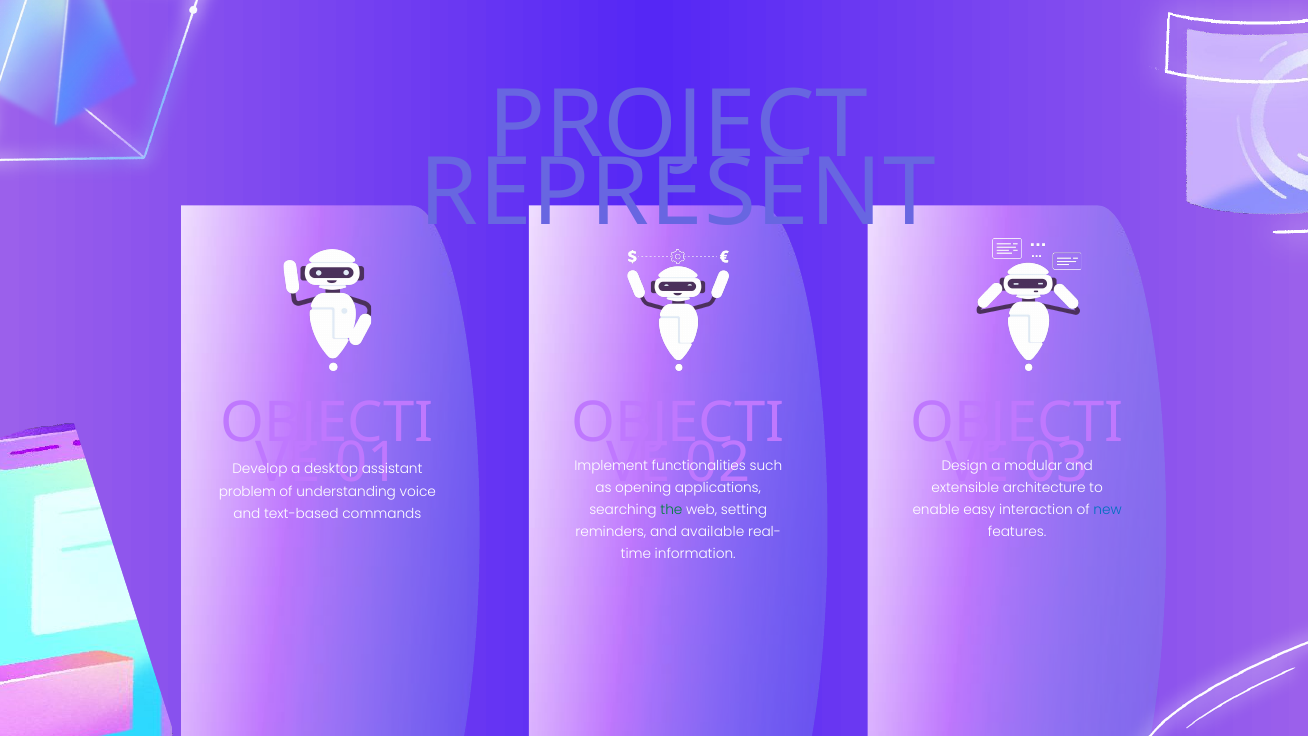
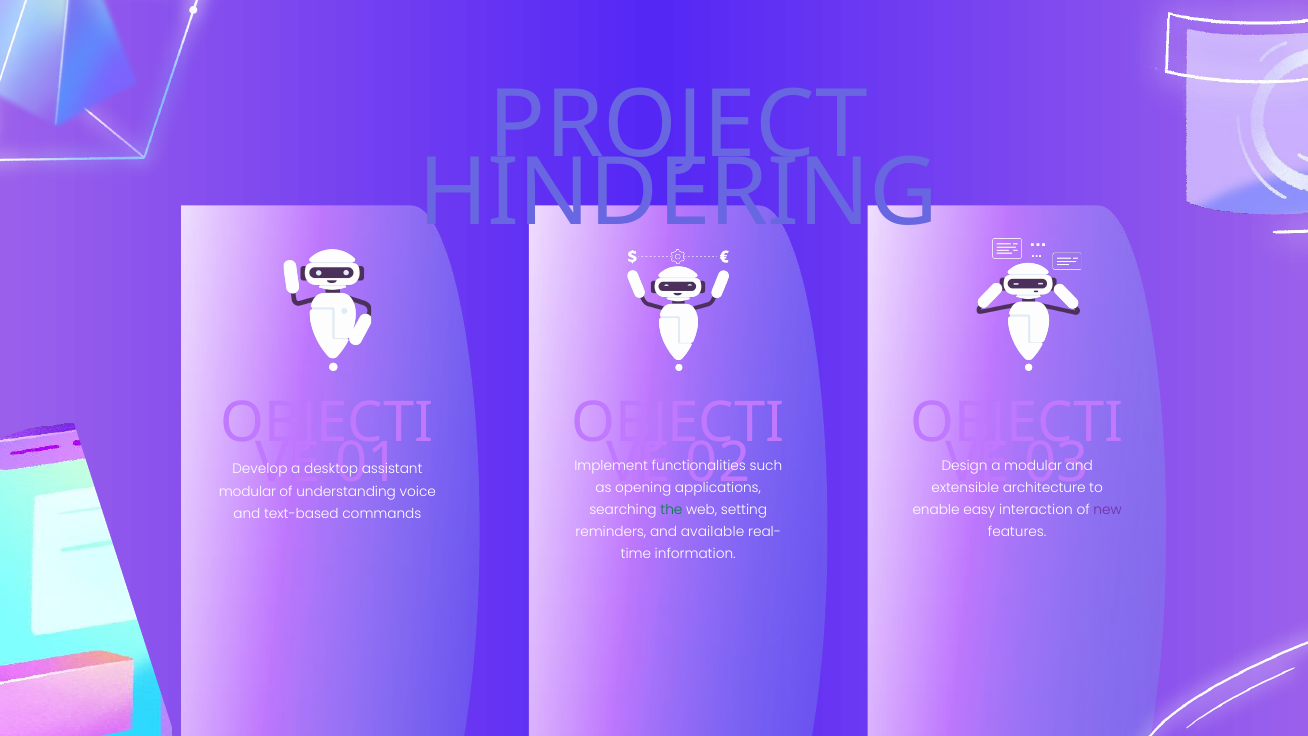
REPRESENT: REPRESENT -> HINDERING
problem at (247, 491): problem -> modular
new colour: blue -> purple
